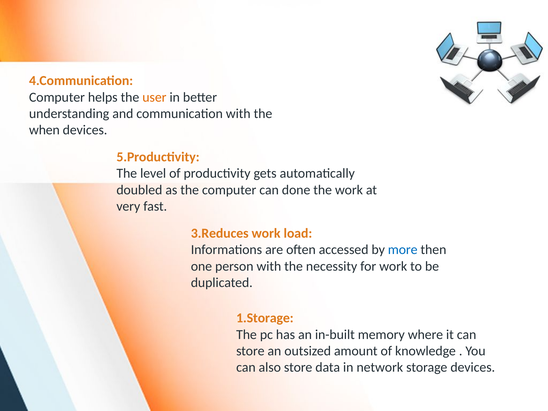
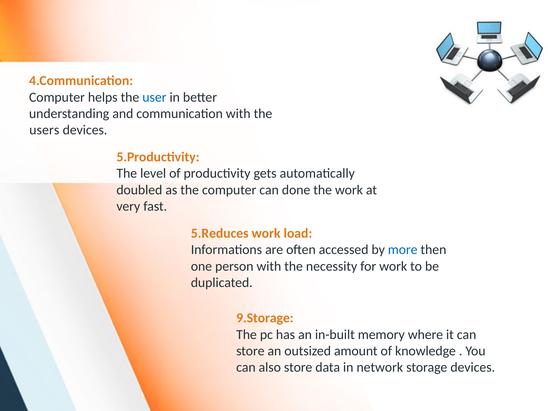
user colour: orange -> blue
when: when -> users
3.Reduces: 3.Reduces -> 5.Reduces
1.Storage: 1.Storage -> 9.Storage
